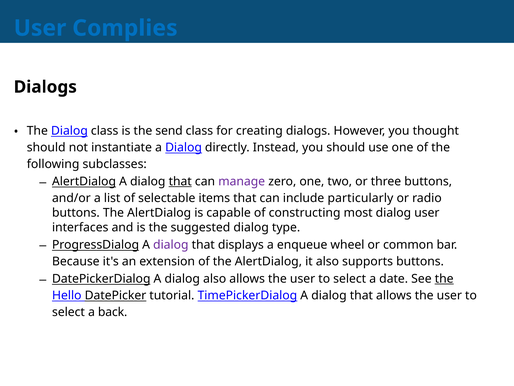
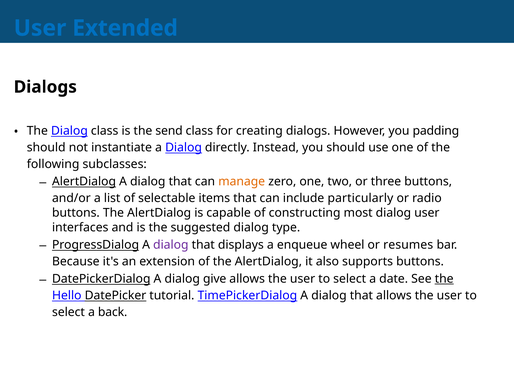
Complies: Complies -> Extended
thought: thought -> padding
that at (180, 181) underline: present -> none
manage colour: purple -> orange
common: common -> resumes
dialog also: also -> give
